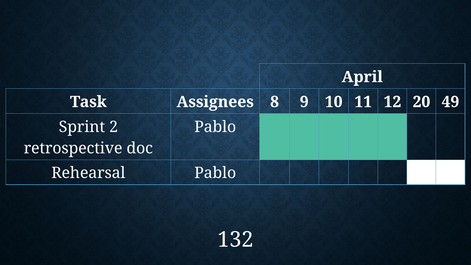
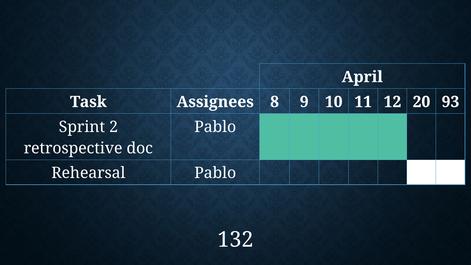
49: 49 -> 93
